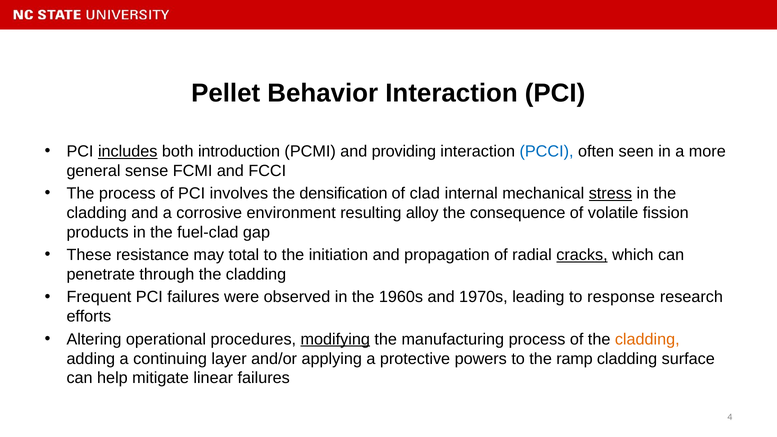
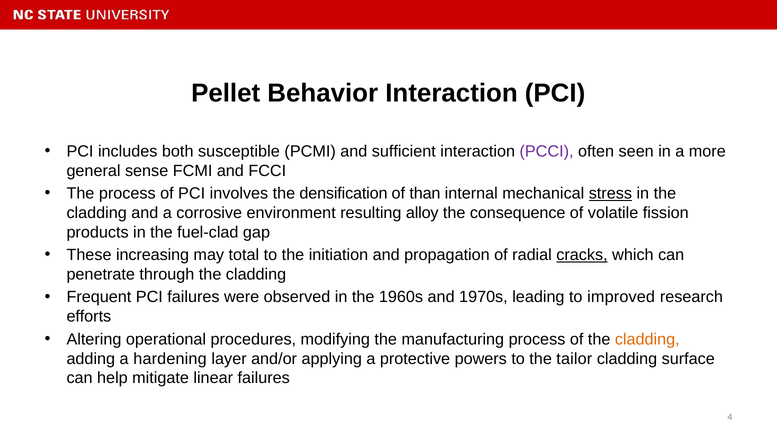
includes underline: present -> none
introduction: introduction -> susceptible
providing: providing -> sufficient
PCCI colour: blue -> purple
clad: clad -> than
resistance: resistance -> increasing
response: response -> improved
modifying underline: present -> none
continuing: continuing -> hardening
ramp: ramp -> tailor
